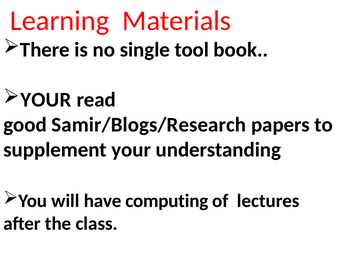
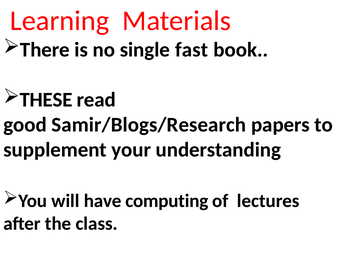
tool: tool -> fast
YOUR at (46, 100): YOUR -> THESE
